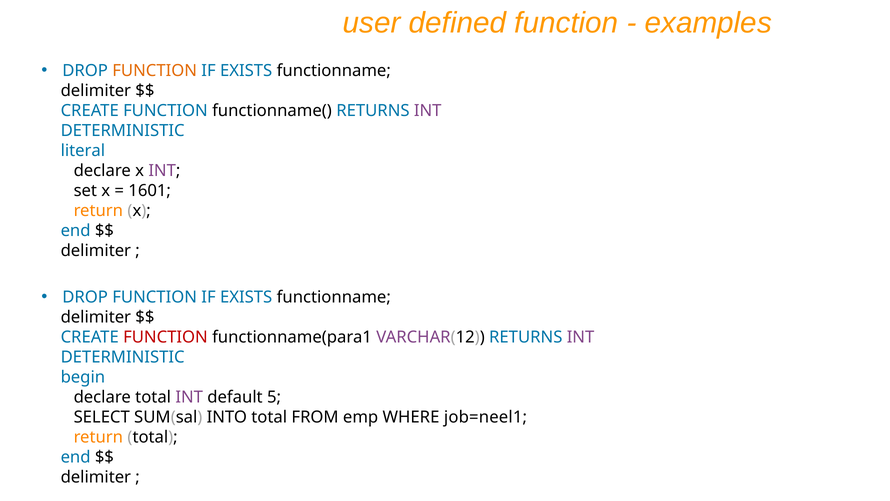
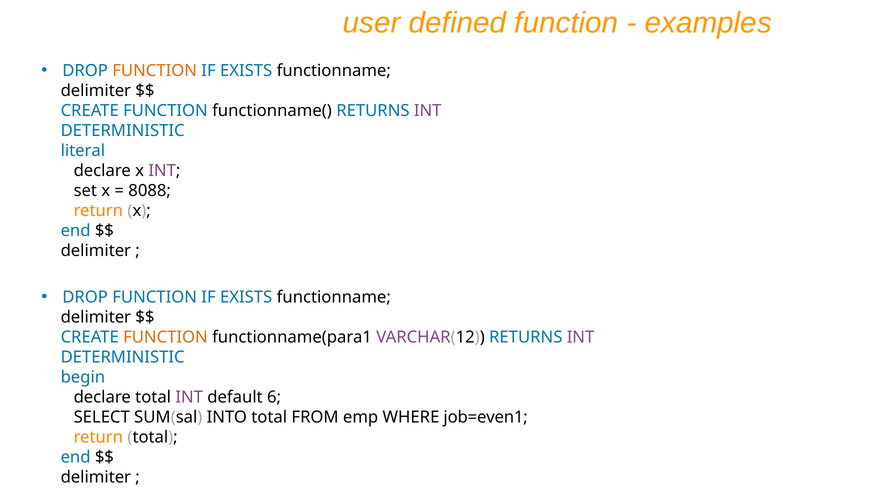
1601: 1601 -> 8088
FUNCTION at (165, 337) colour: red -> orange
5: 5 -> 6
job=neel1: job=neel1 -> job=even1
